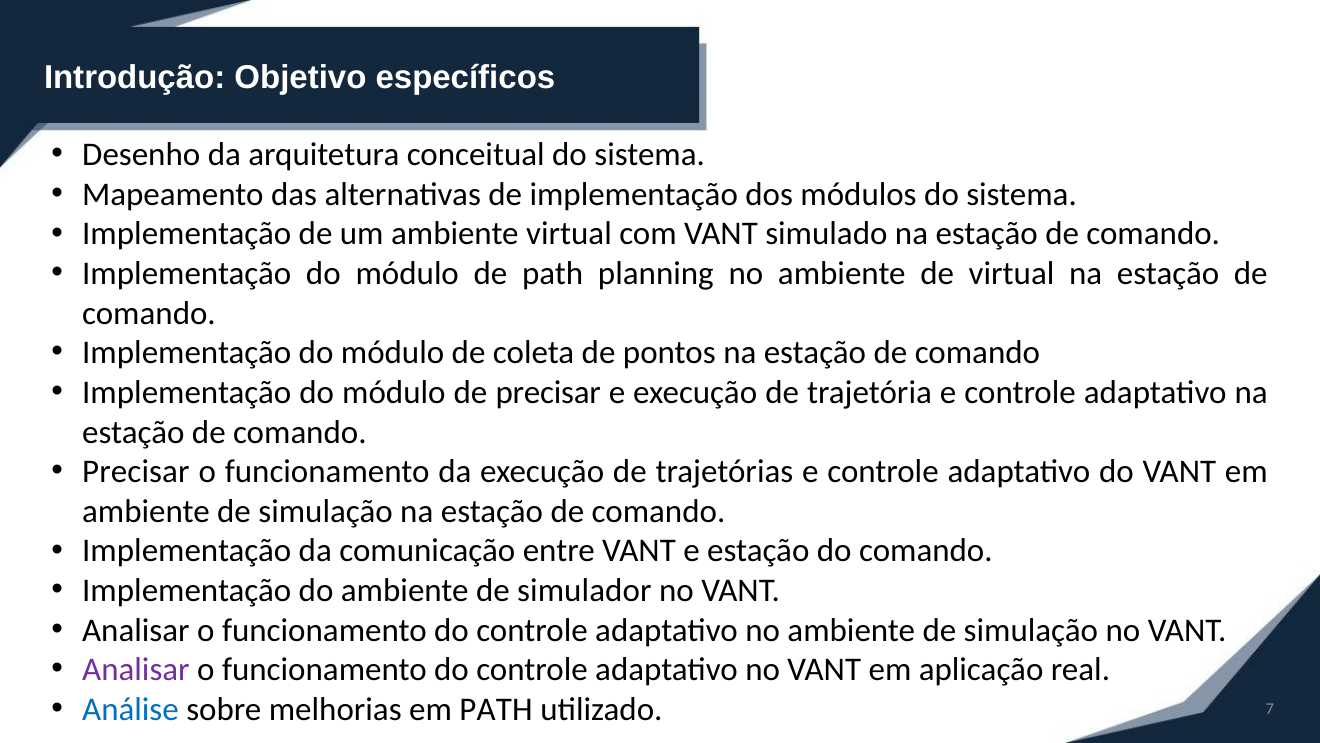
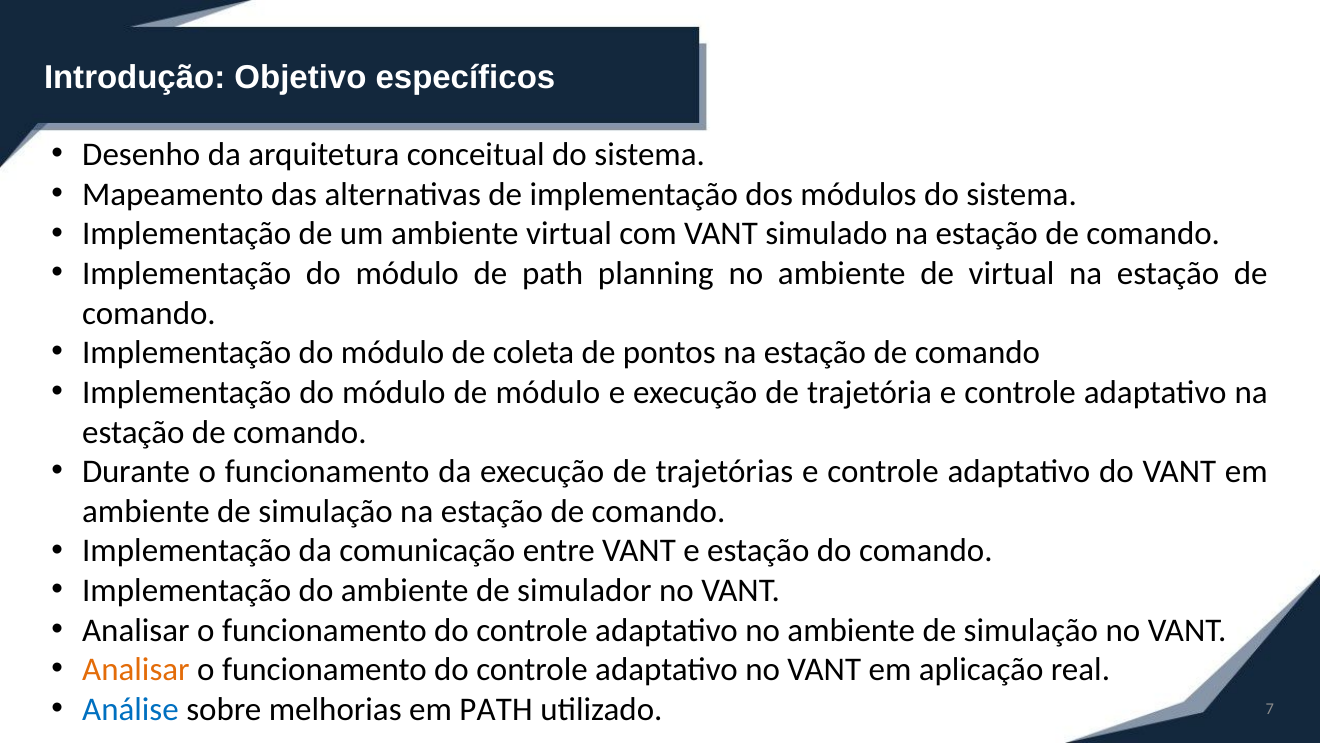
de precisar: precisar -> módulo
Precisar at (136, 471): Precisar -> Durante
Analisar at (136, 669) colour: purple -> orange
